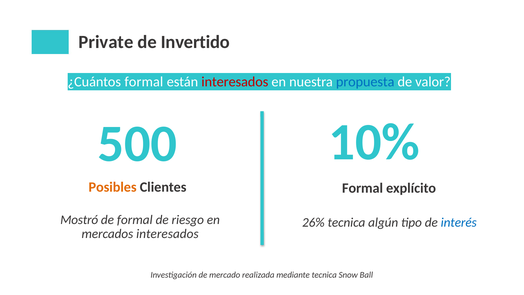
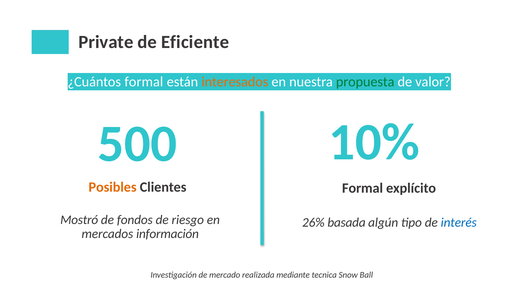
Invertido: Invertido -> Eficiente
interesados at (235, 82) colour: red -> orange
propuesta colour: blue -> green
de formal: formal -> fondos
26% tecnica: tecnica -> basada
mercados interesados: interesados -> información
